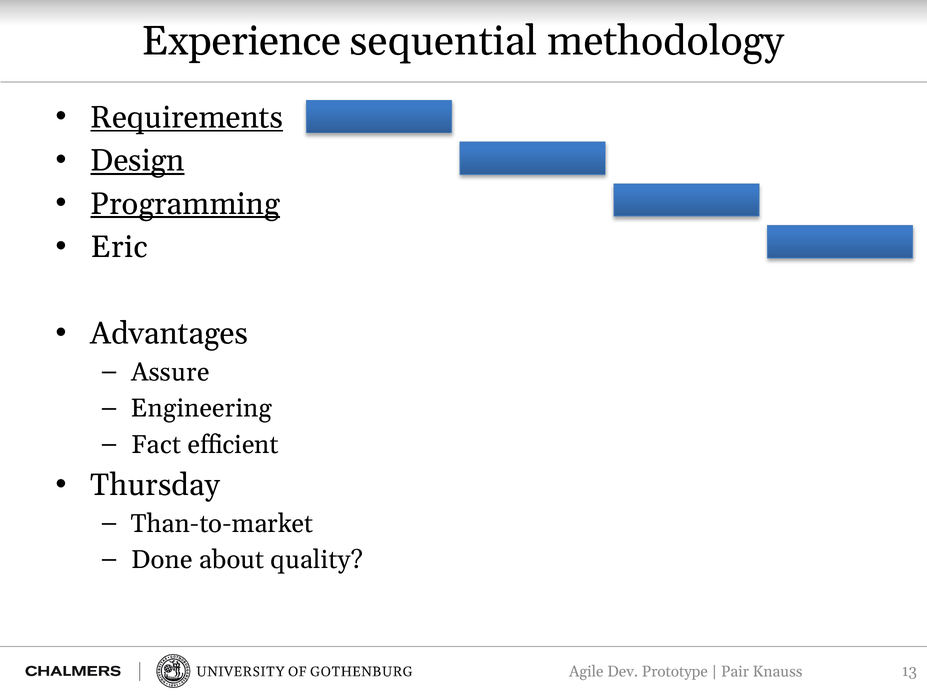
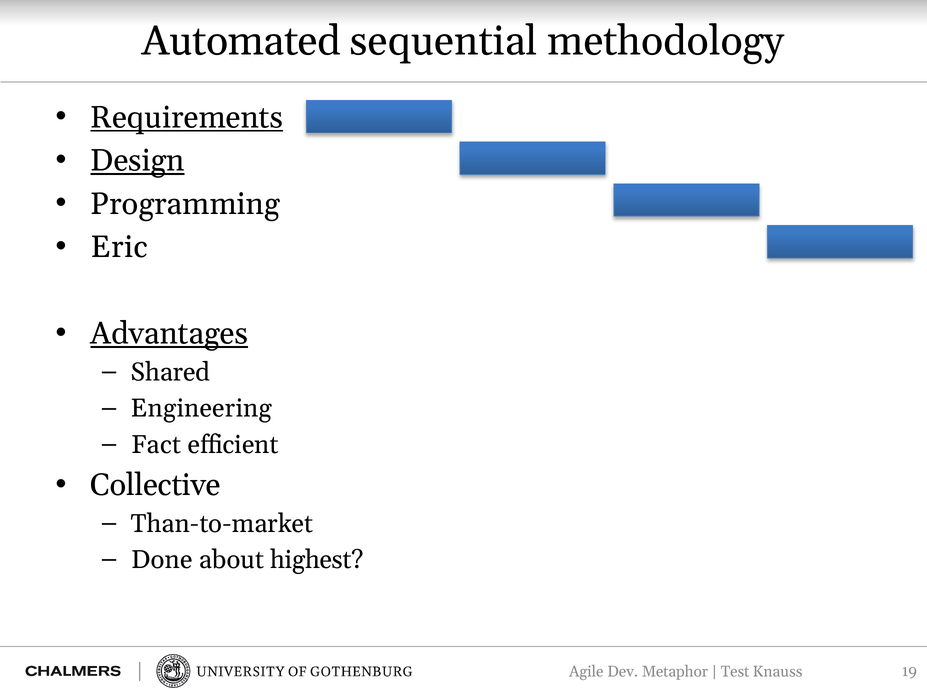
Experience: Experience -> Automated
Programming underline: present -> none
Advantages underline: none -> present
Assure: Assure -> Shared
Thursday: Thursday -> Collective
quality: quality -> highest
Prototype: Prototype -> Metaphor
Pair: Pair -> Test
13: 13 -> 19
